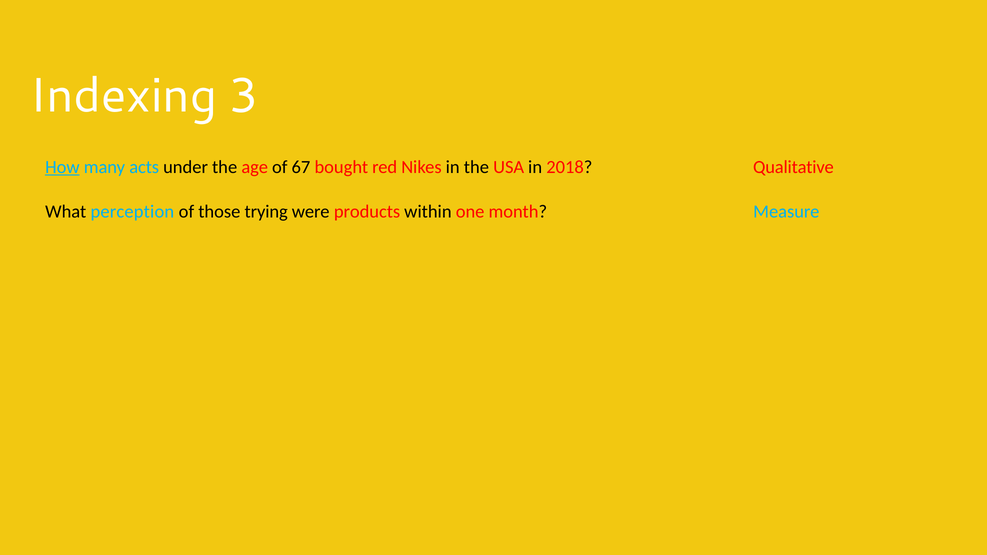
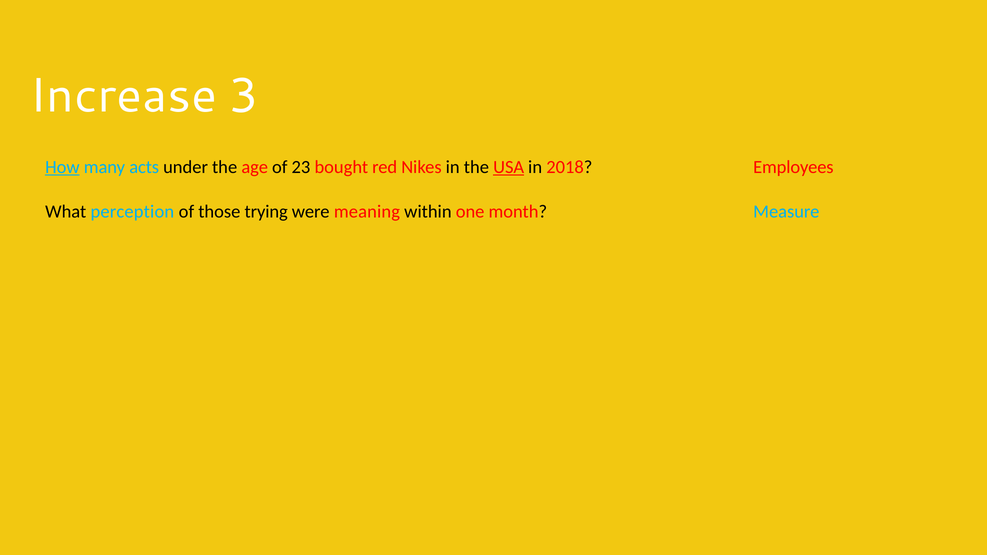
Indexing: Indexing -> Increase
67: 67 -> 23
USA underline: none -> present
Qualitative: Qualitative -> Employees
products: products -> meaning
